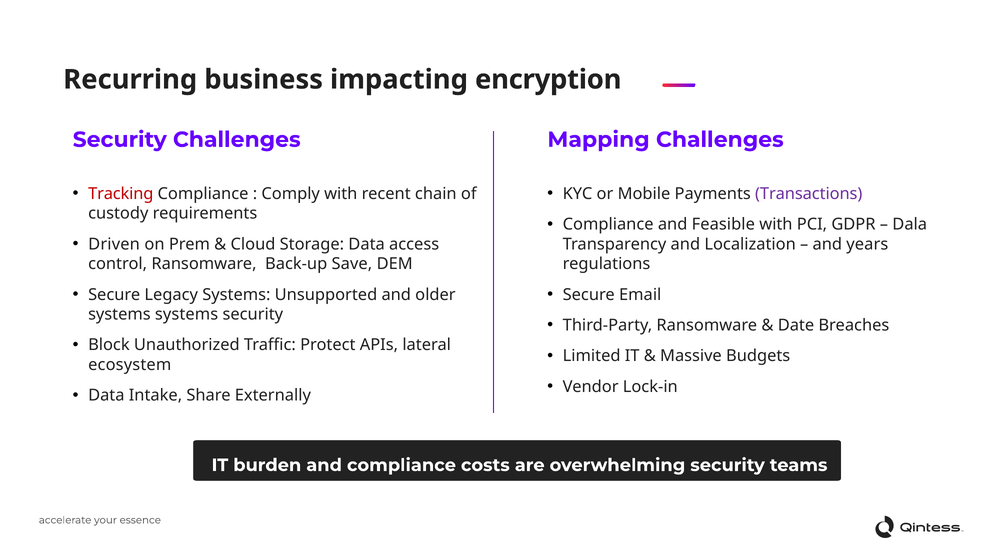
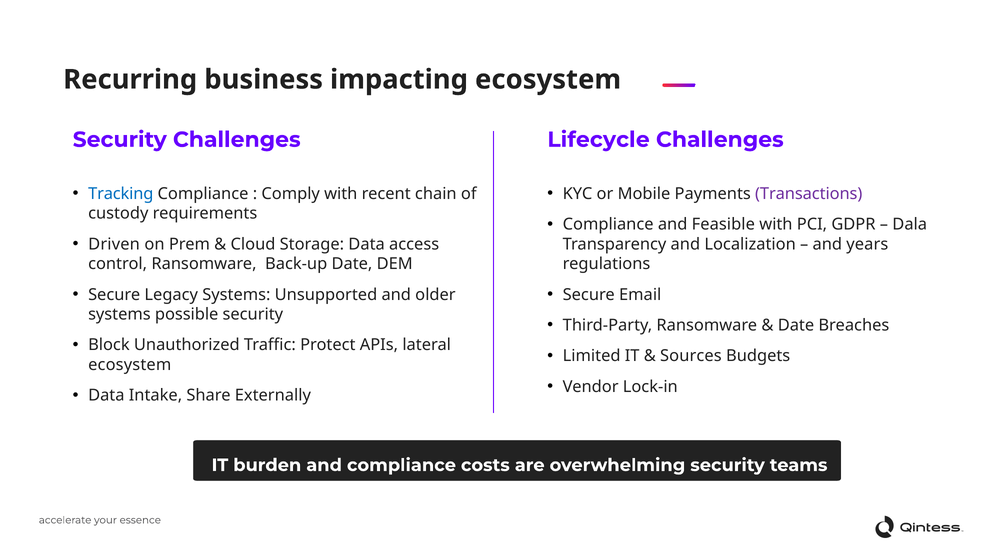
impacting encryption: encryption -> ecosystem
Mapping: Mapping -> Lifecycle
Tracking colour: red -> blue
Back-up Save: Save -> Date
systems systems: systems -> possible
Massive: Massive -> Sources
